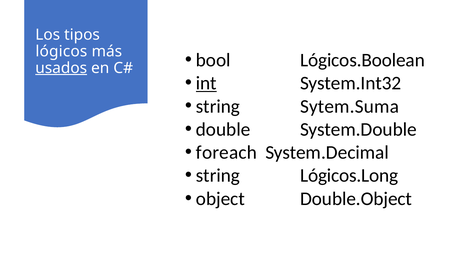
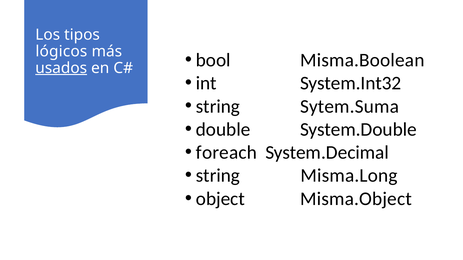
Lógicos.Boolean: Lógicos.Boolean -> Misma.Boolean
int underline: present -> none
Lógicos.Long: Lógicos.Long -> Misma.Long
Double.Object: Double.Object -> Misma.Object
